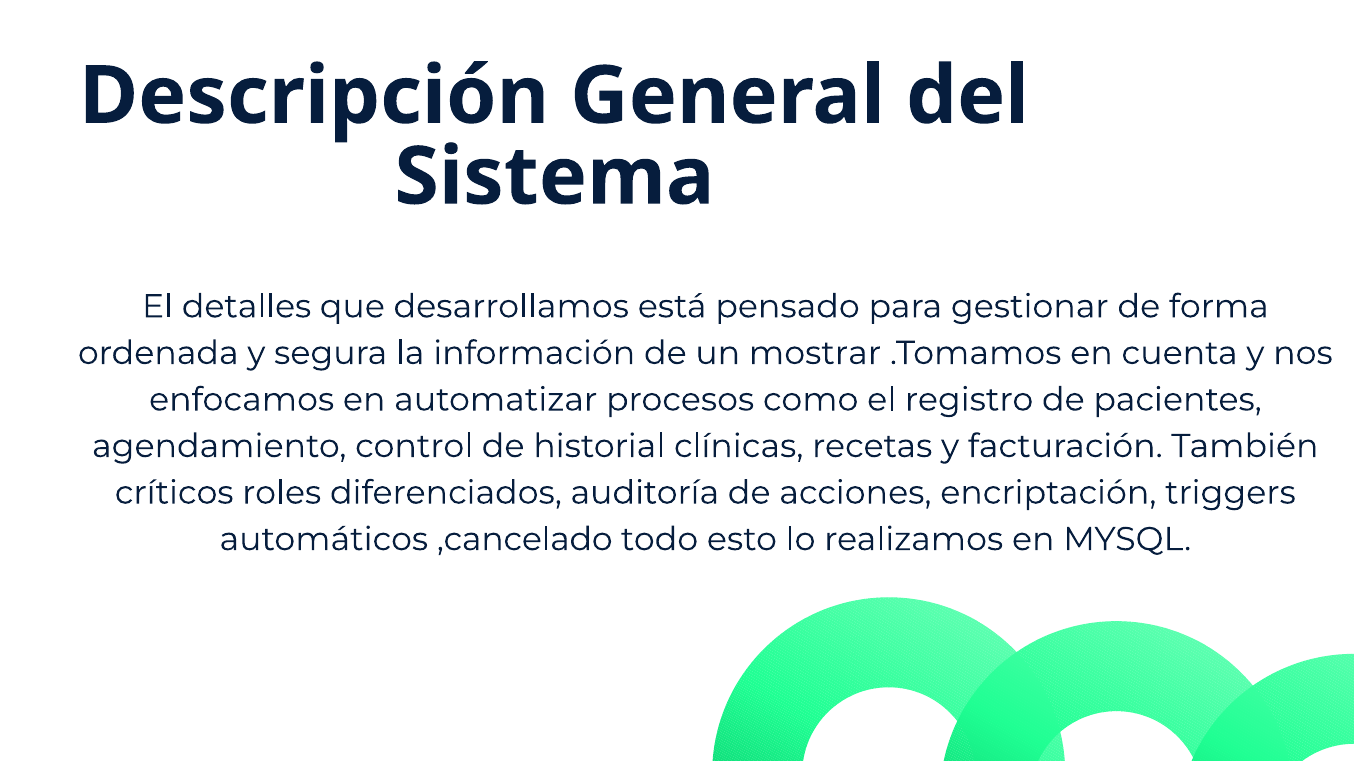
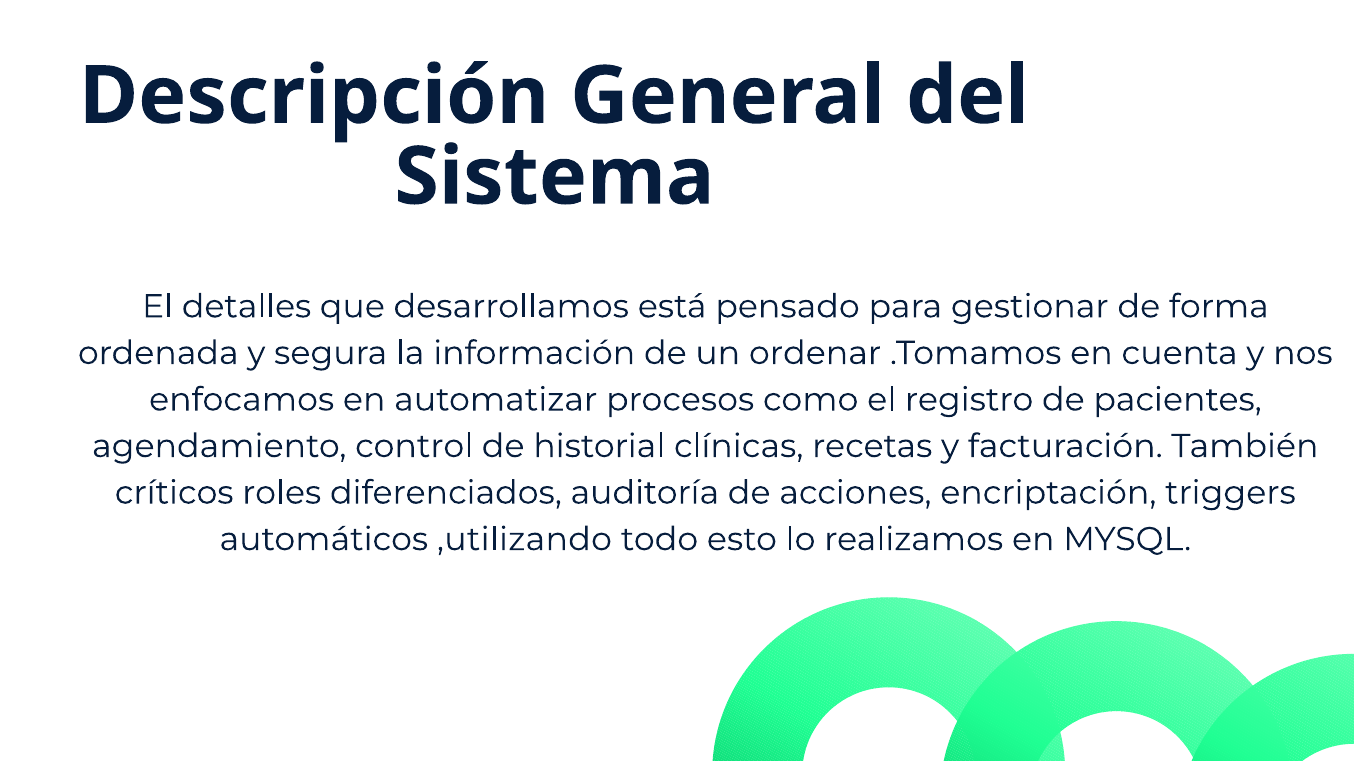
mostrar: mostrar -> ordenar
,cancelado: ,cancelado -> ,utilizando
